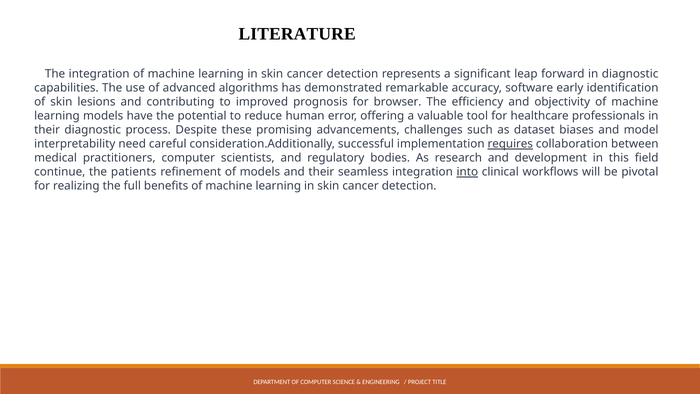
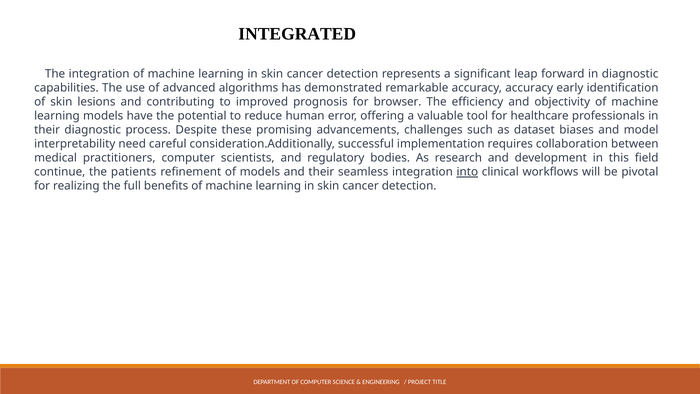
LITERATURE: LITERATURE -> INTEGRATED
accuracy software: software -> accuracy
requires underline: present -> none
